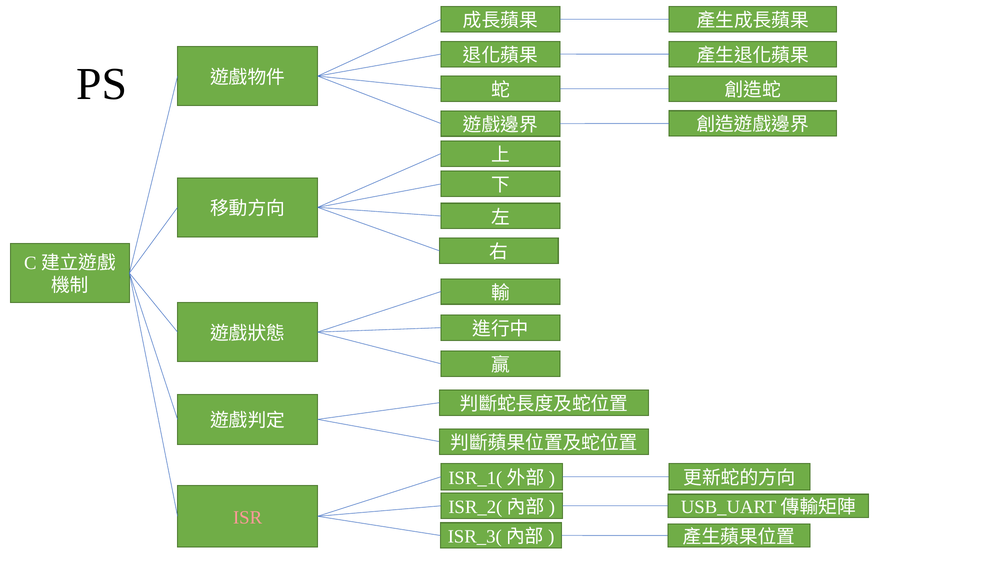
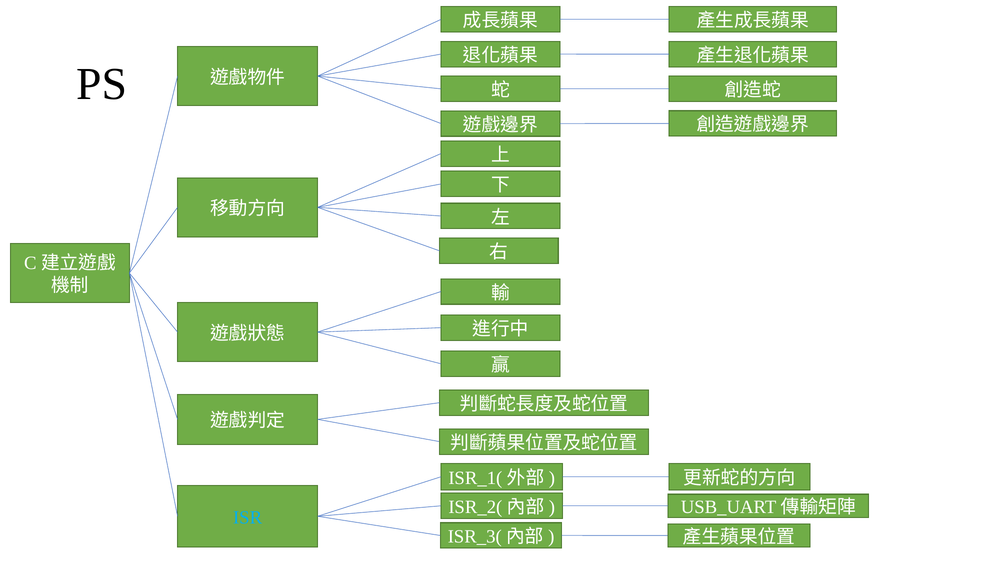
ISR colour: pink -> light blue
